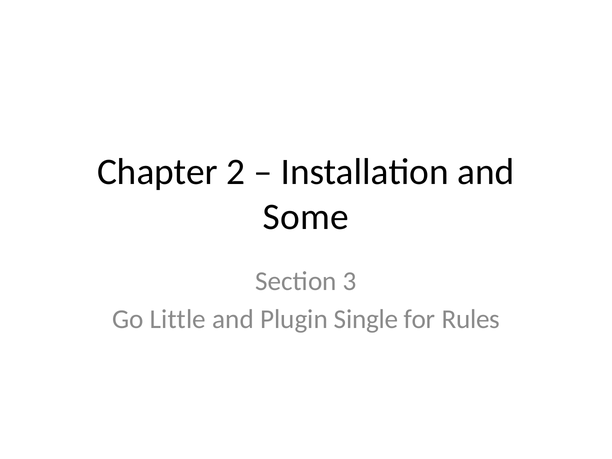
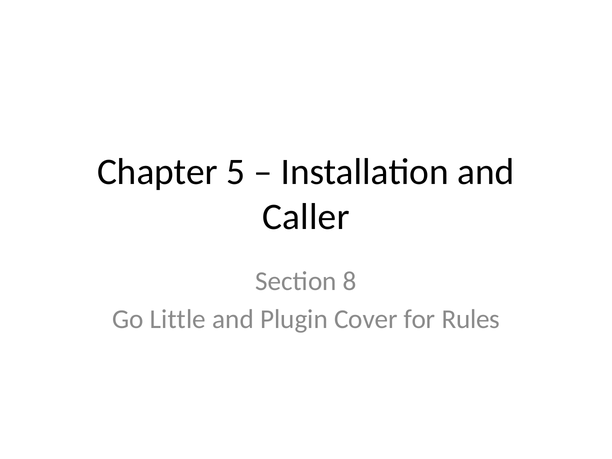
2: 2 -> 5
Some: Some -> Caller
3: 3 -> 8
Single: Single -> Cover
